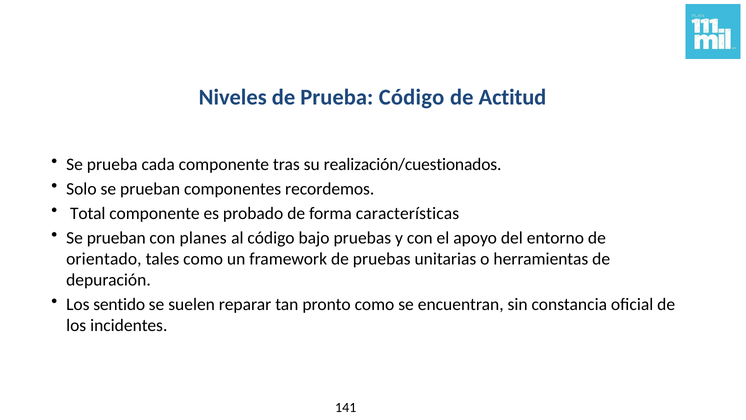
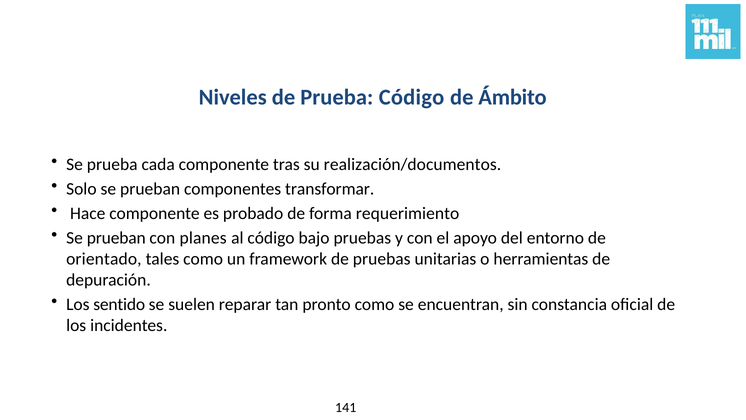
Actitud: Actitud -> Ámbito
realización/cuestionados: realización/cuestionados -> realización/documentos
recordemos: recordemos -> transformar
Total: Total -> Hace
características: características -> requerimiento
